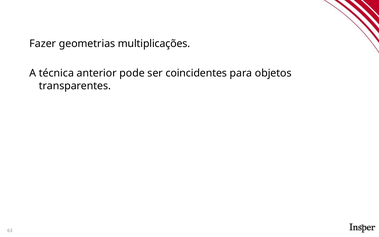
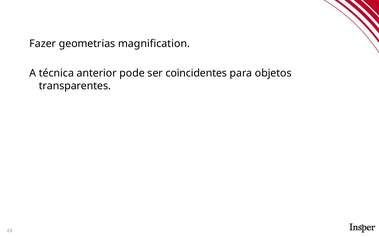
multiplicações: multiplicações -> magnification
